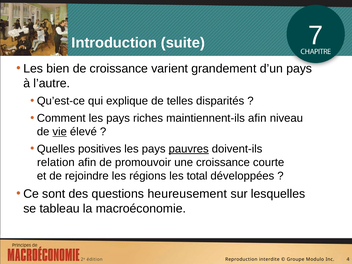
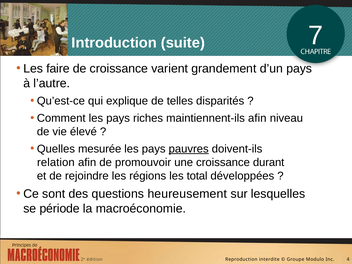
bien: bien -> faire
vie underline: present -> none
positives: positives -> mesurée
courte: courte -> durant
tableau: tableau -> période
